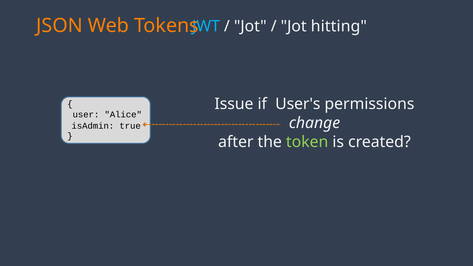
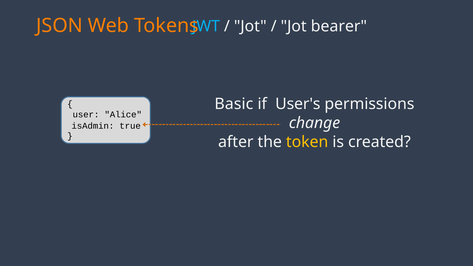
hitting: hitting -> bearer
Issue: Issue -> Basic
token colour: light green -> yellow
